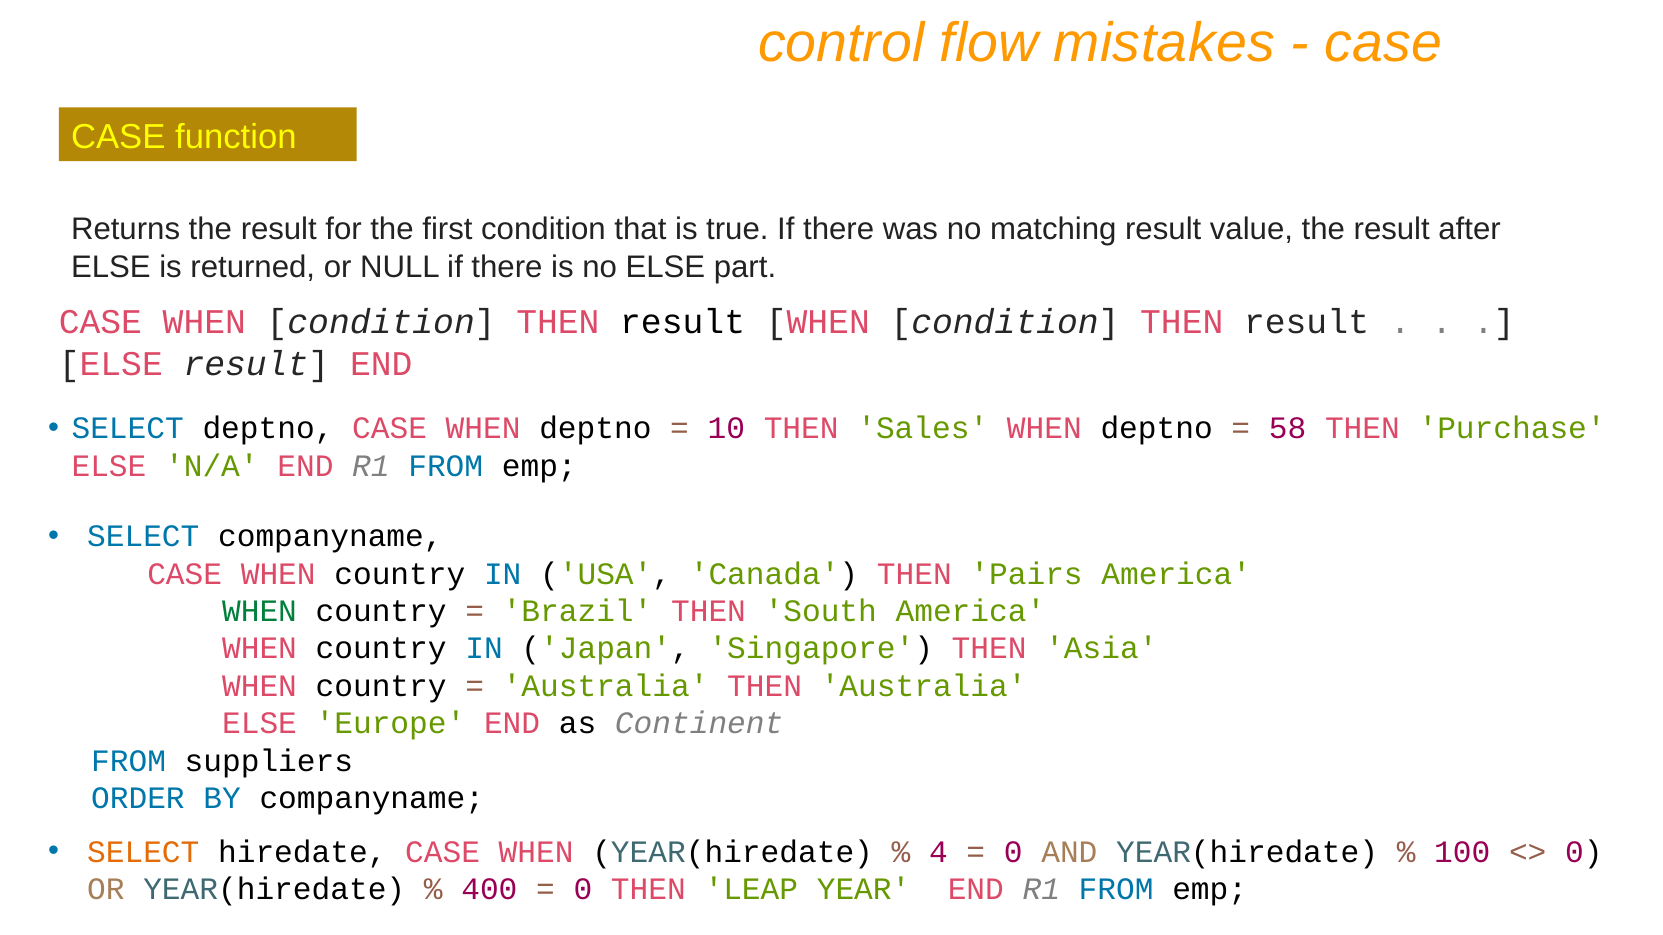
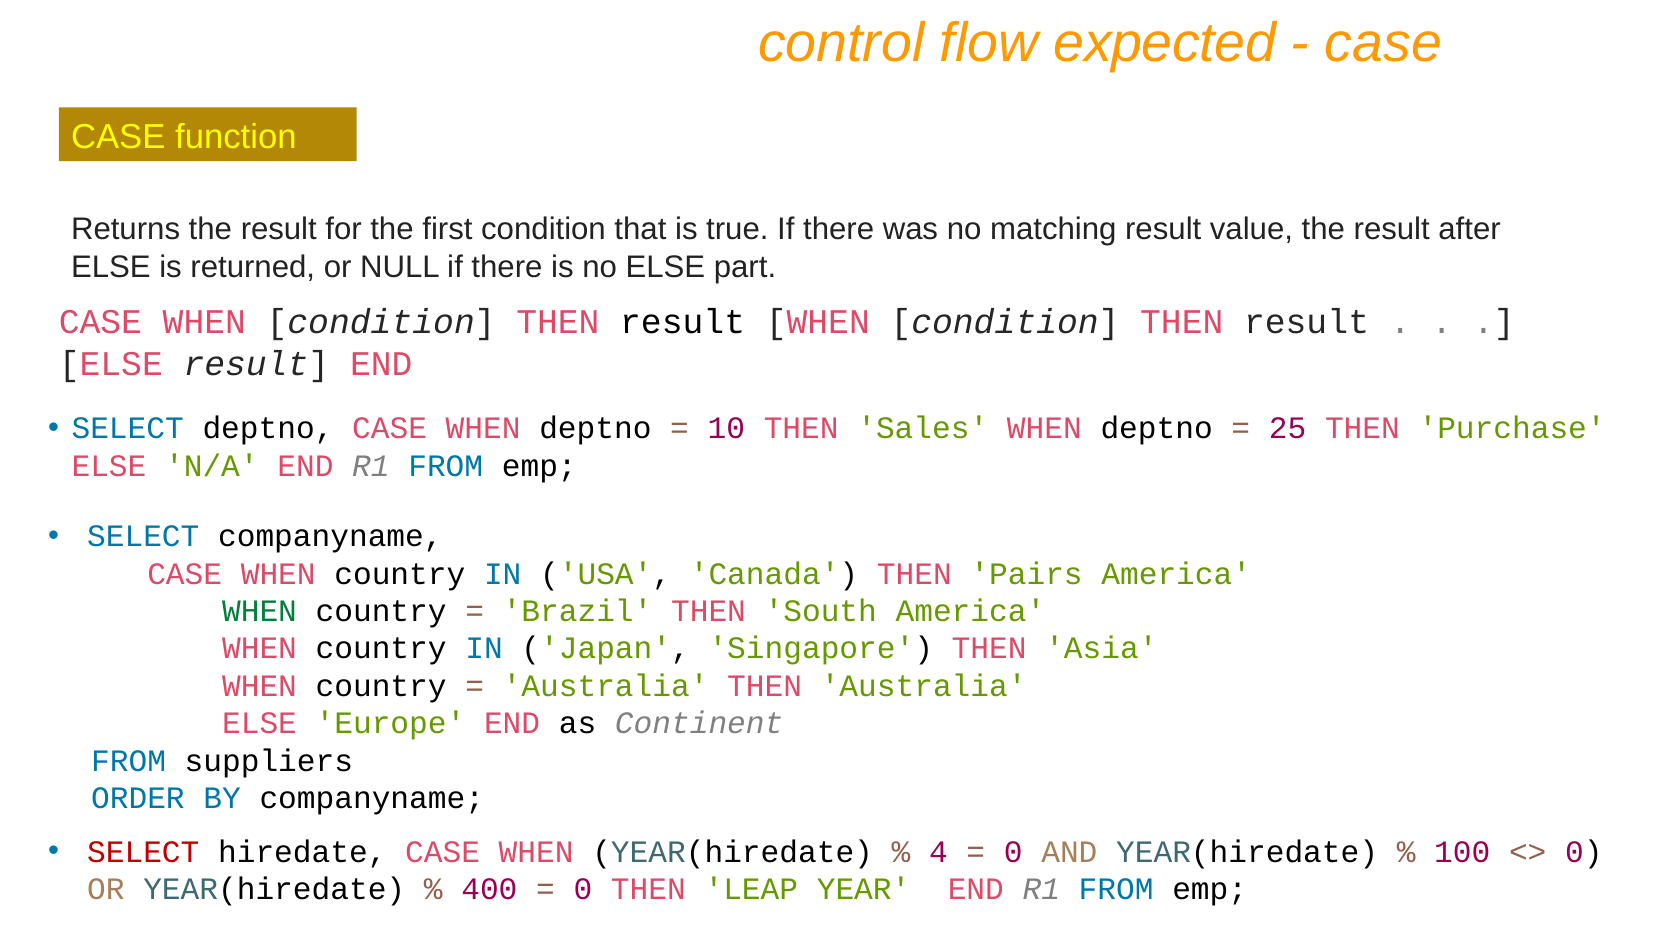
mistakes: mistakes -> expected
58: 58 -> 25
SELECT at (143, 853) colour: orange -> red
